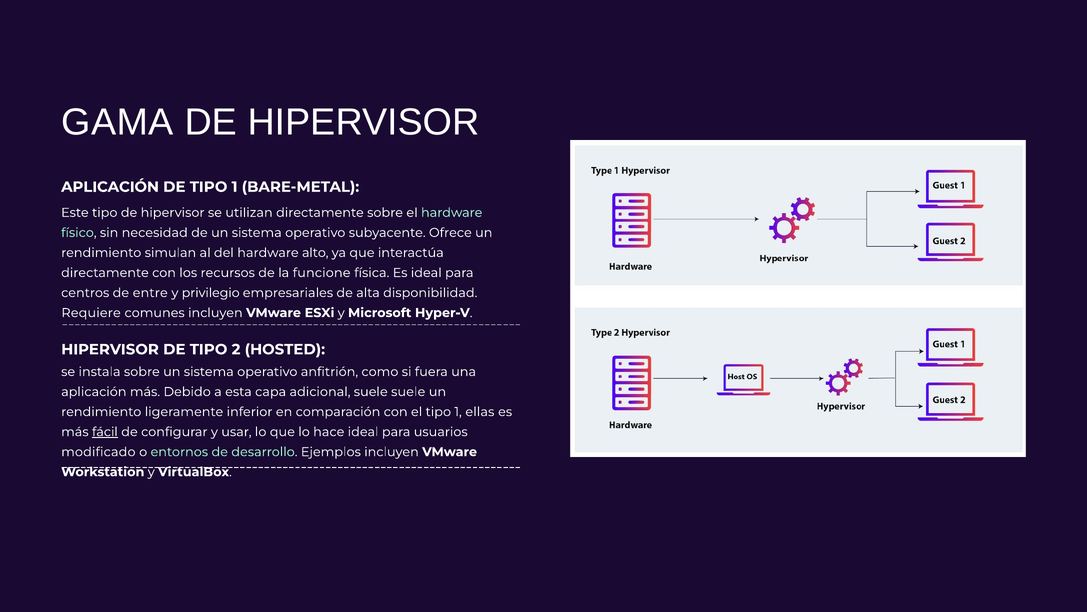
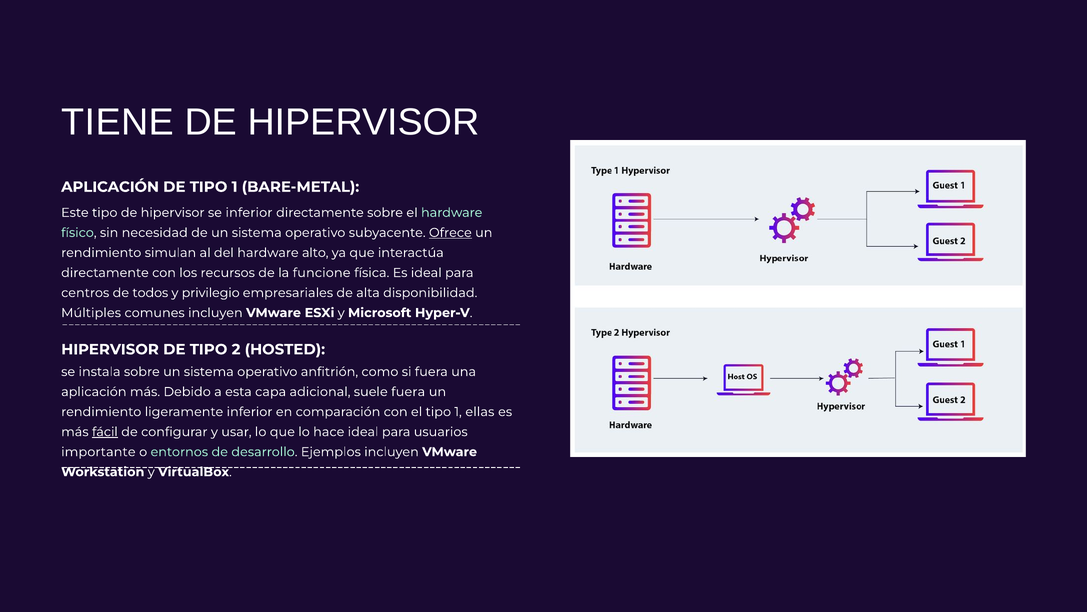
GAMA: GAMA -> TIENE
se utilizan: utilizan -> inferior
Ofrece underline: none -> present
entre: entre -> todos
Requiere: Requiere -> Múltiples
suele suele: suele -> fuera
modificado: modificado -> importante
